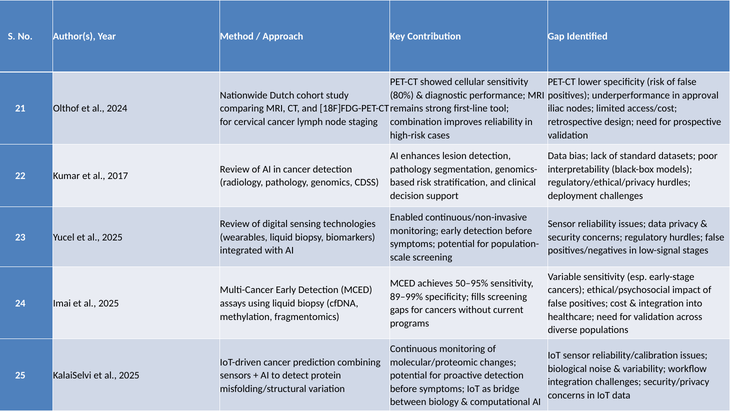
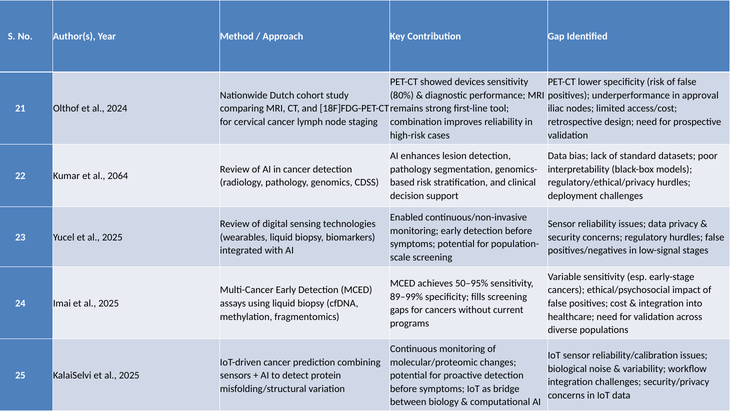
cellular: cellular -> devices
2017: 2017 -> 2064
